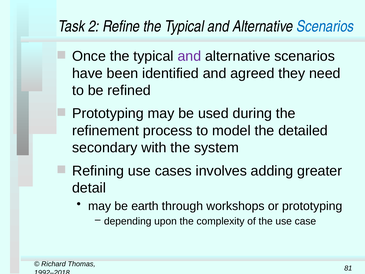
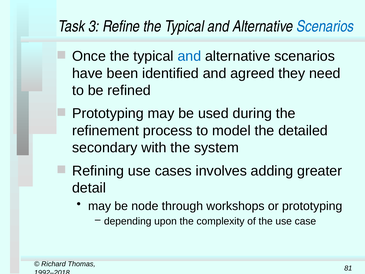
2: 2 -> 3
and at (189, 56) colour: purple -> blue
earth: earth -> node
